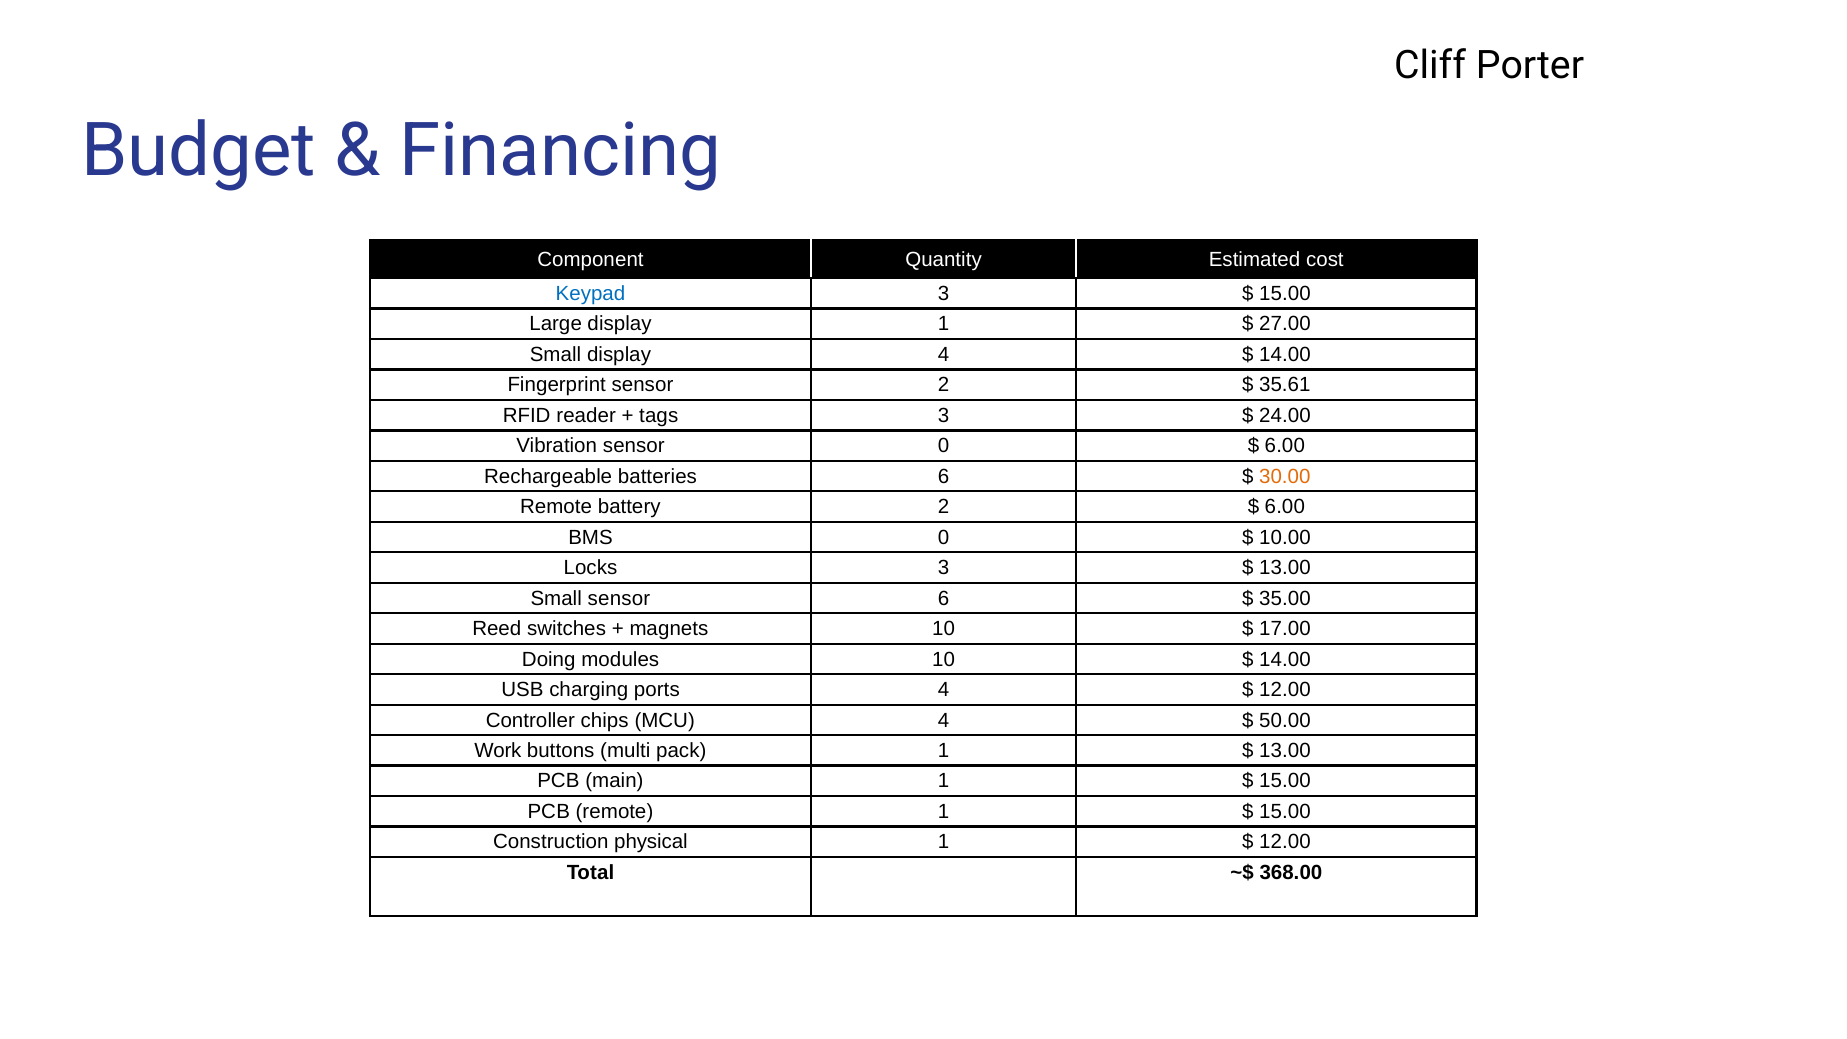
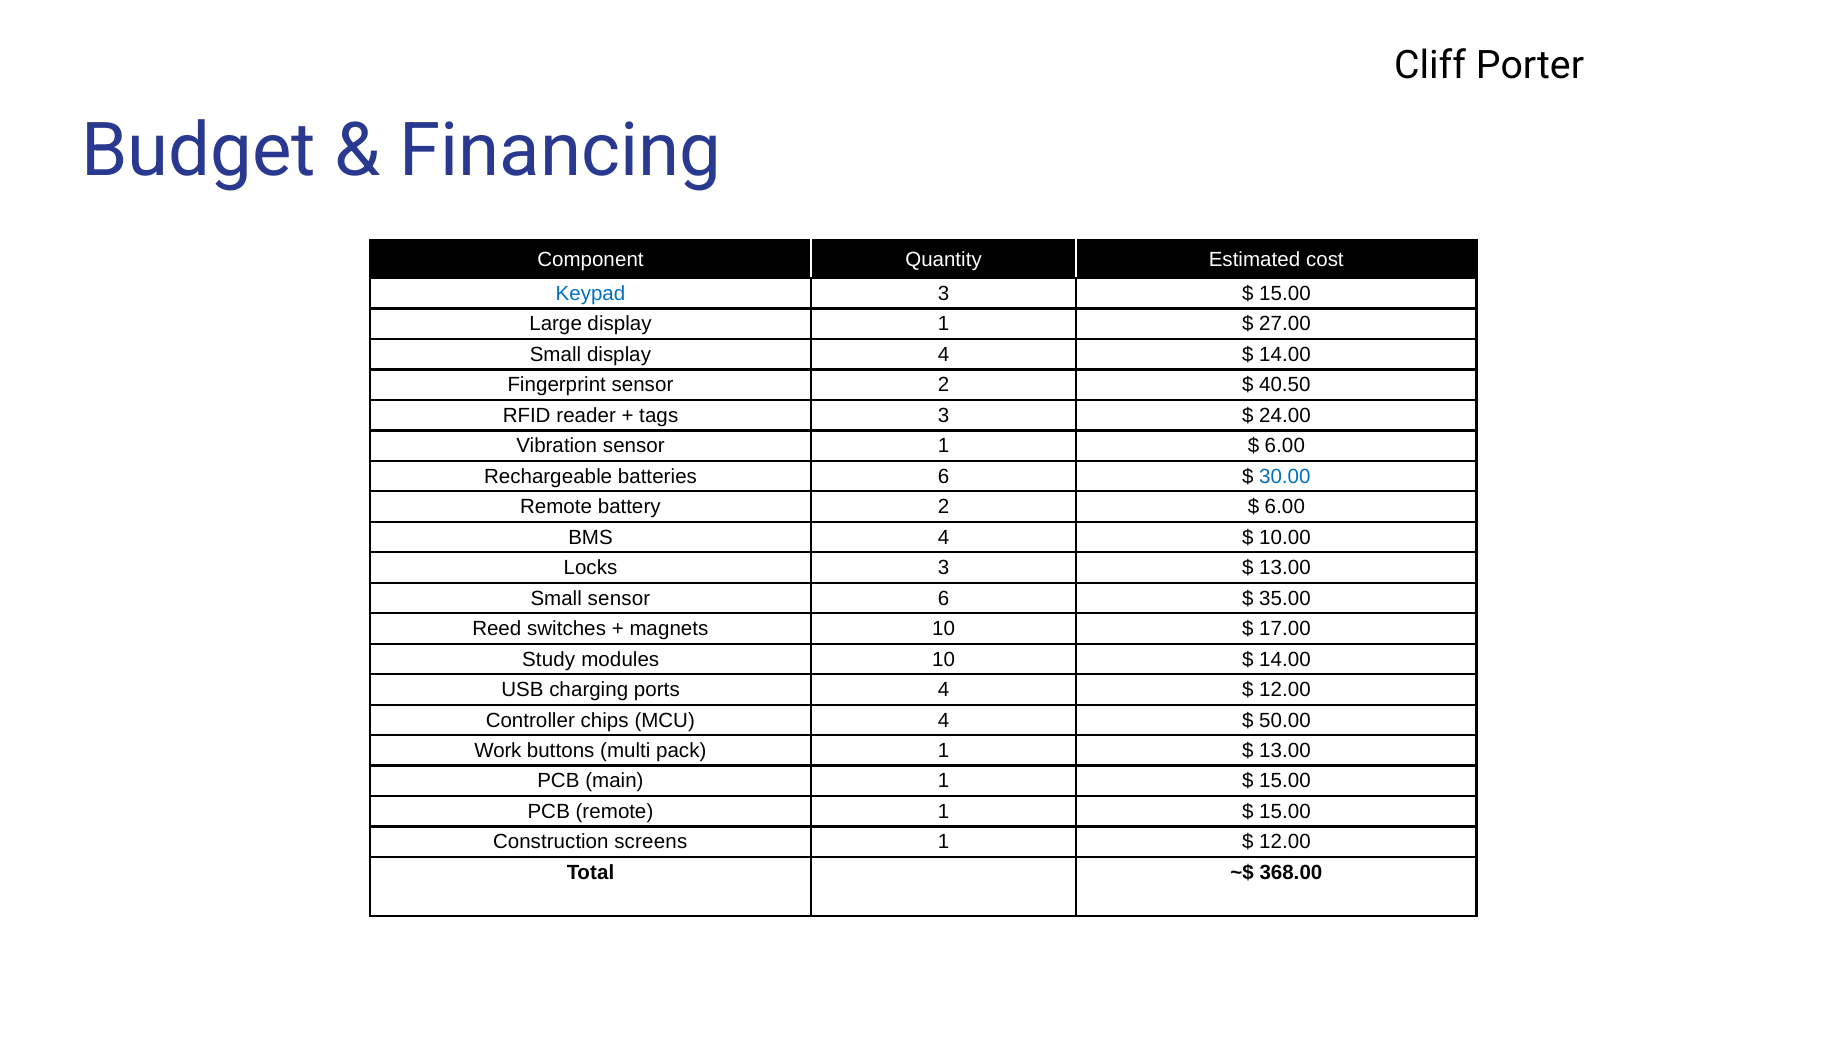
35.61: 35.61 -> 40.50
sensor 0: 0 -> 1
30.00 colour: orange -> blue
BMS 0: 0 -> 4
Doing: Doing -> Study
physical: physical -> screens
